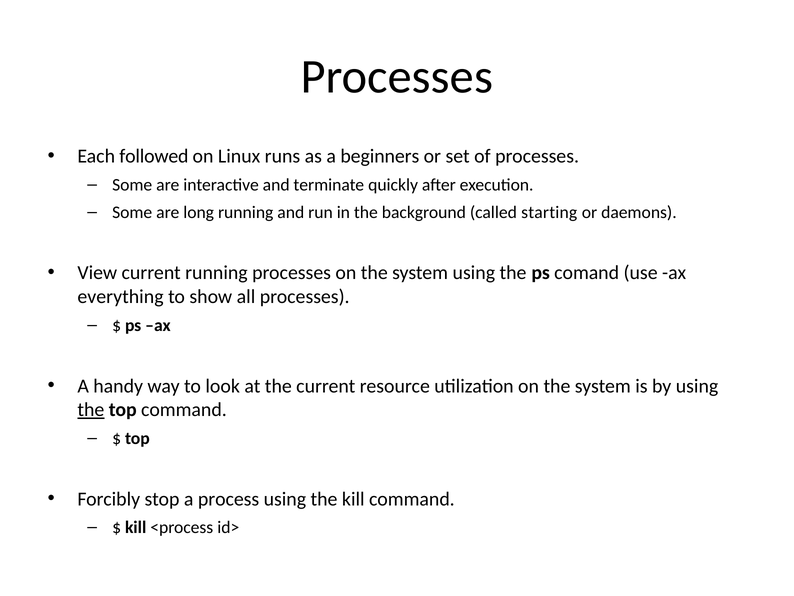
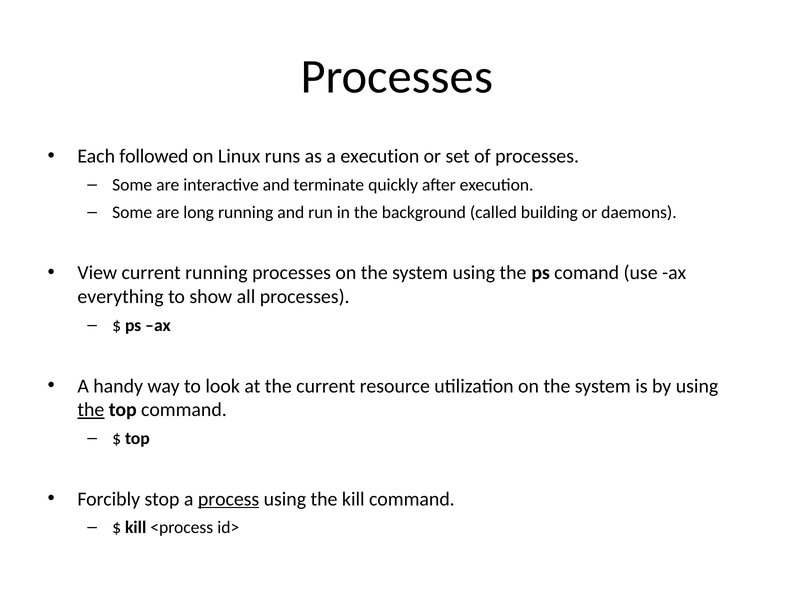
a beginners: beginners -> execution
starting: starting -> building
process underline: none -> present
